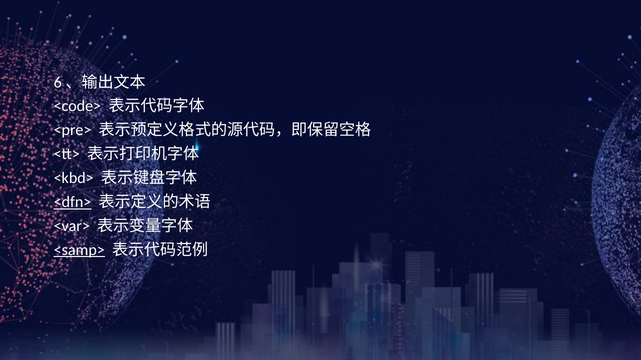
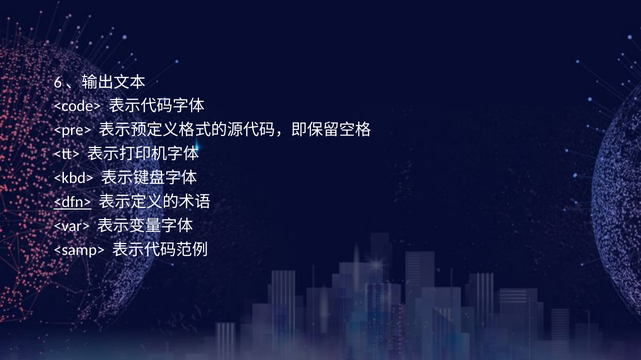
<samp> underline: present -> none
